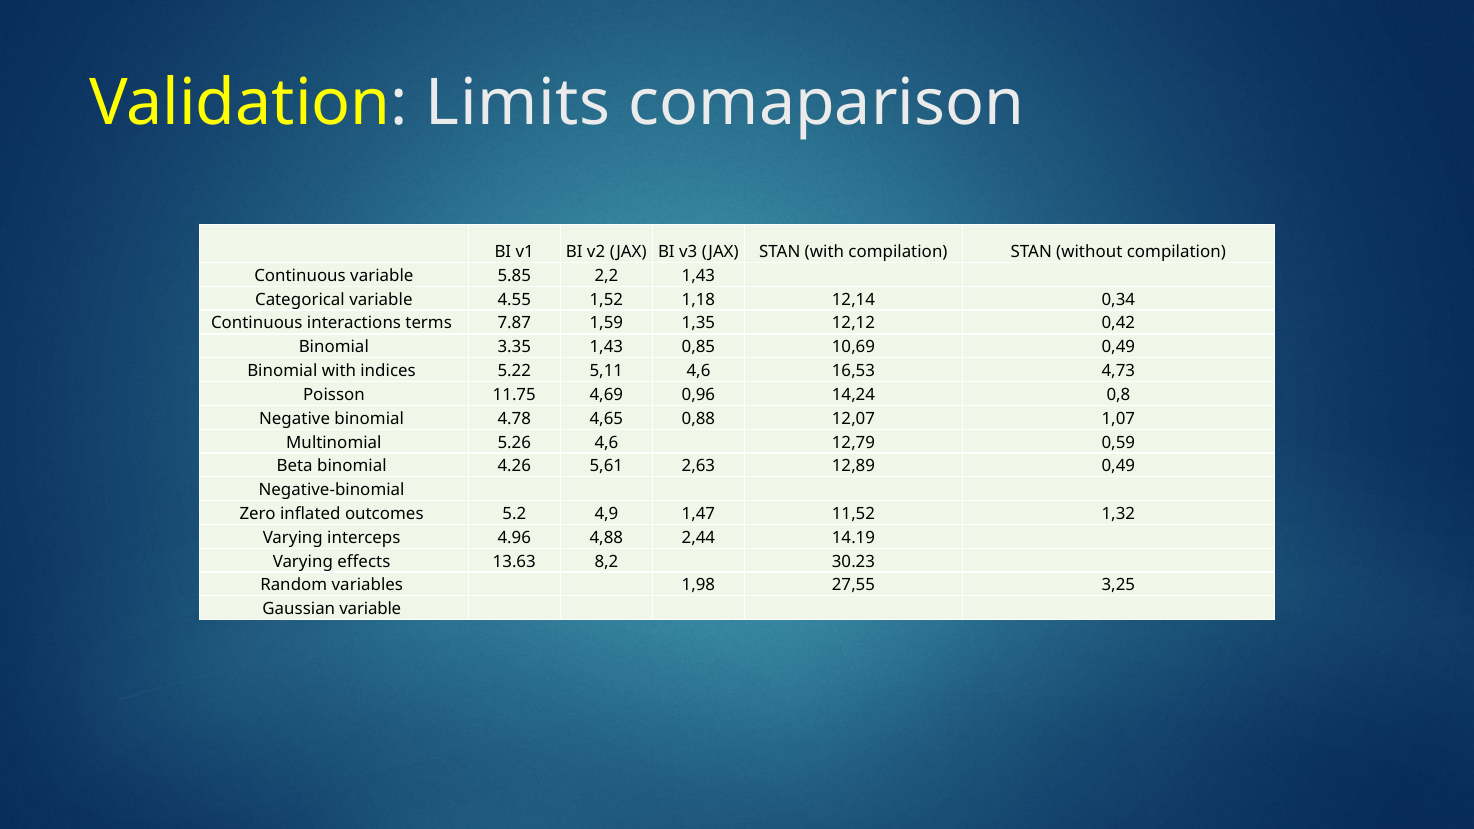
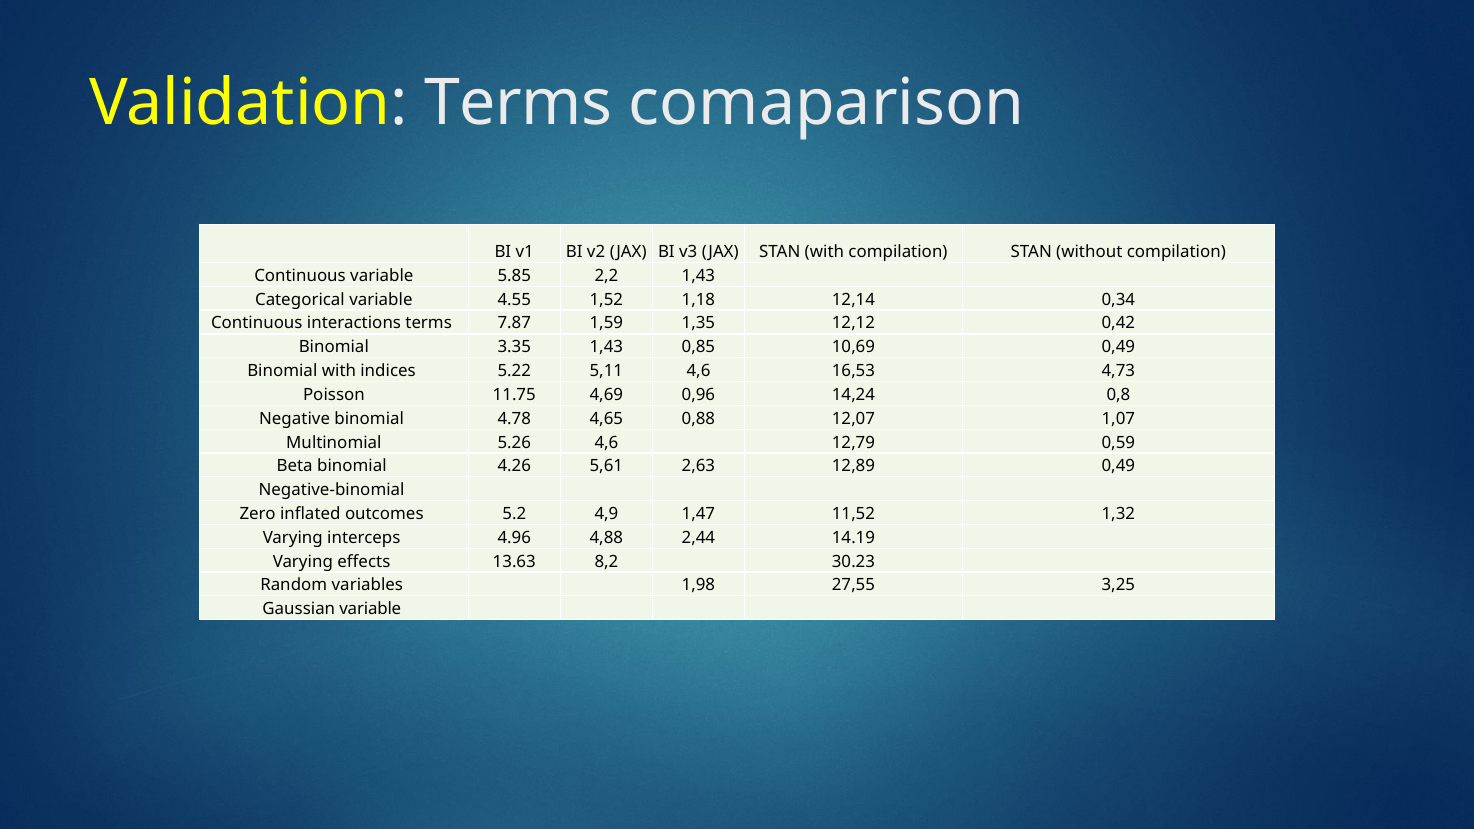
Validation Limits: Limits -> Terms
